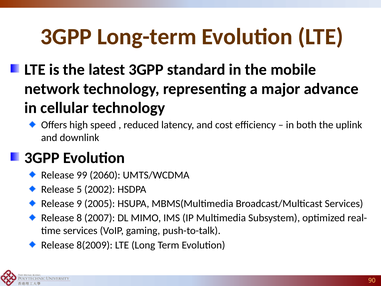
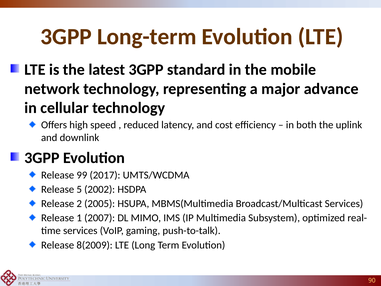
2060: 2060 -> 2017
9: 9 -> 2
8: 8 -> 1
